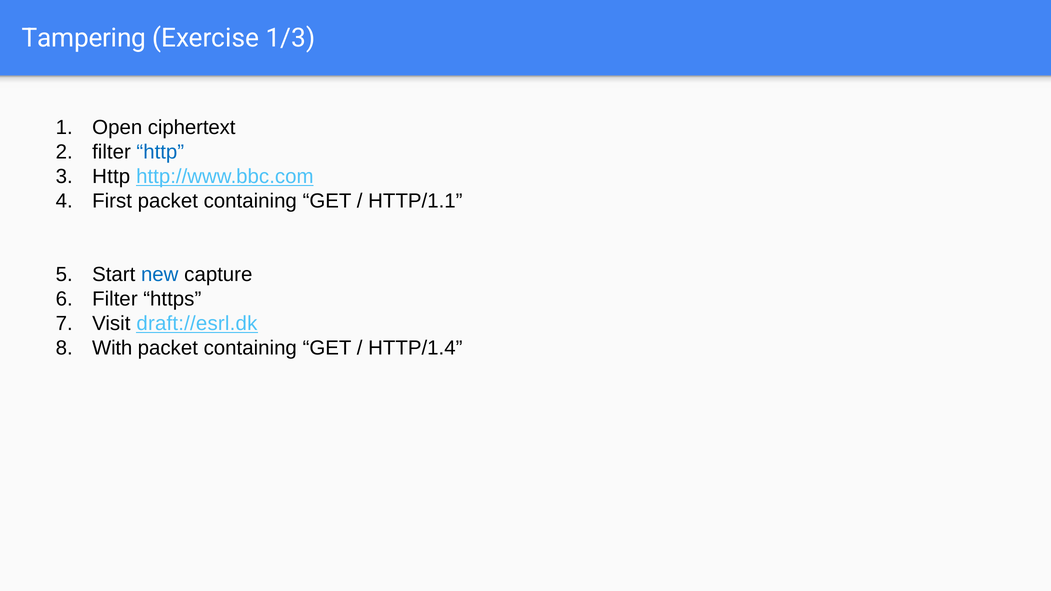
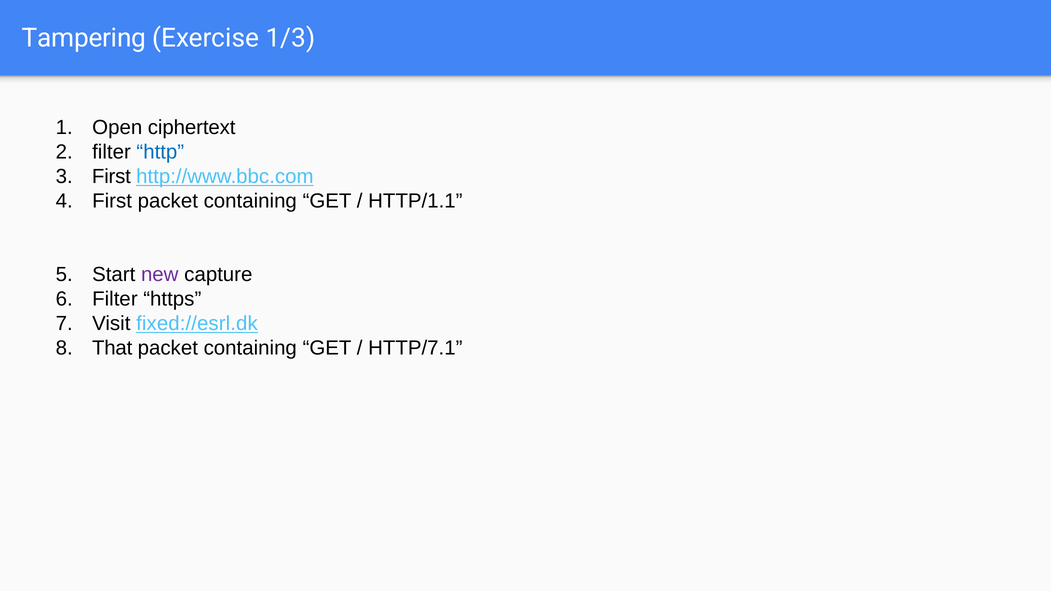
Http at (111, 176): Http -> First
new colour: blue -> purple
draft://esrl.dk: draft://esrl.dk -> fixed://esrl.dk
With: With -> That
HTTP/1.4: HTTP/1.4 -> HTTP/7.1
